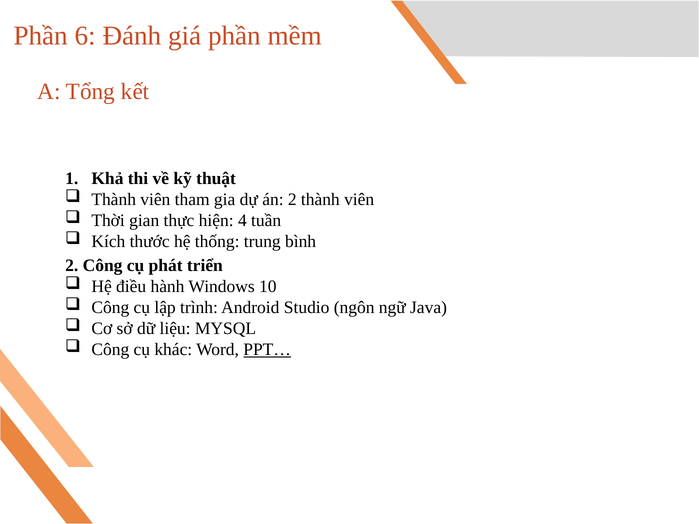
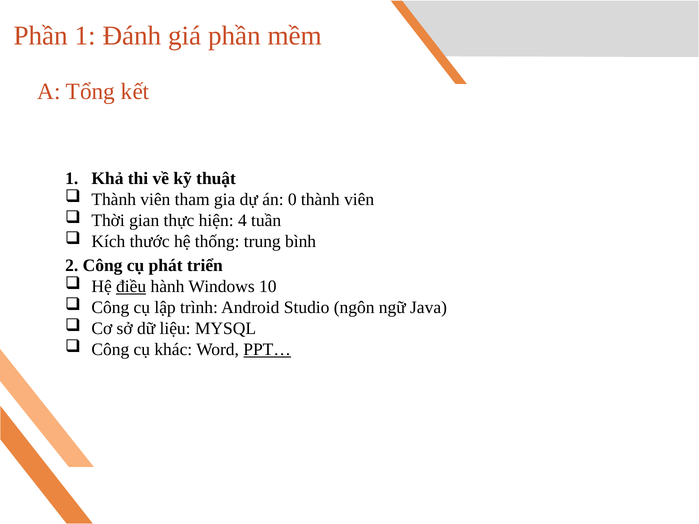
Phần 6: 6 -> 1
án 2: 2 -> 0
điều underline: none -> present
